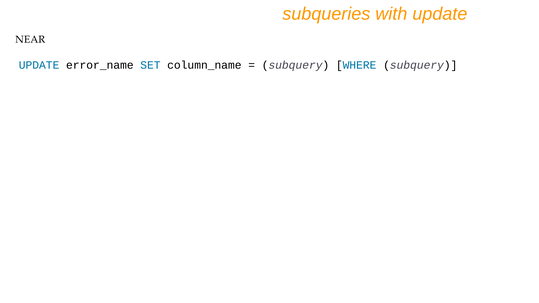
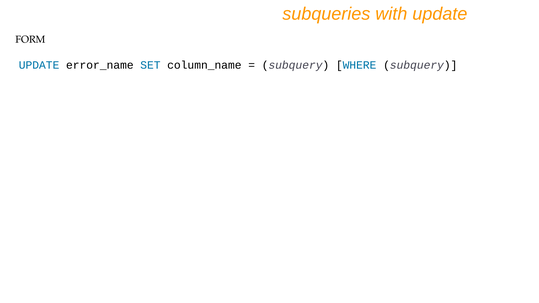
NEAR: NEAR -> FORM
